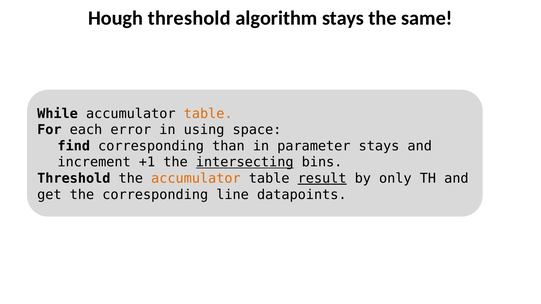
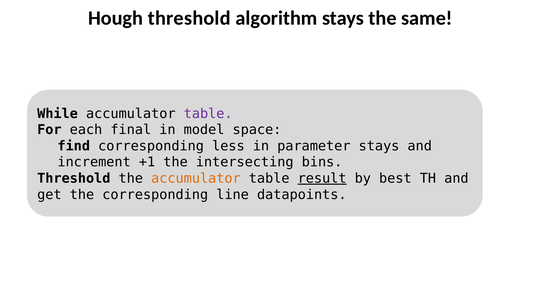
table at (208, 114) colour: orange -> purple
error: error -> final
using: using -> model
than: than -> less
intersecting underline: present -> none
only: only -> best
